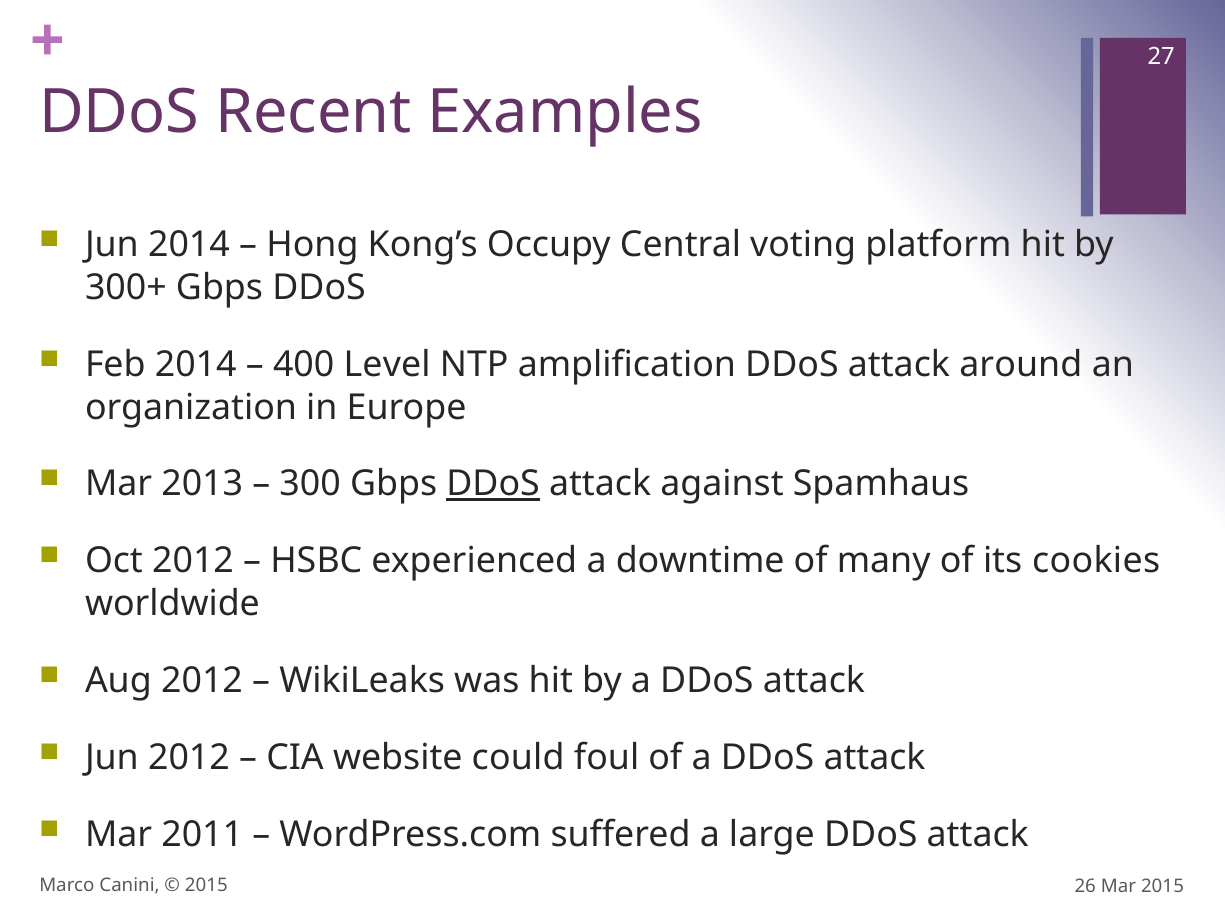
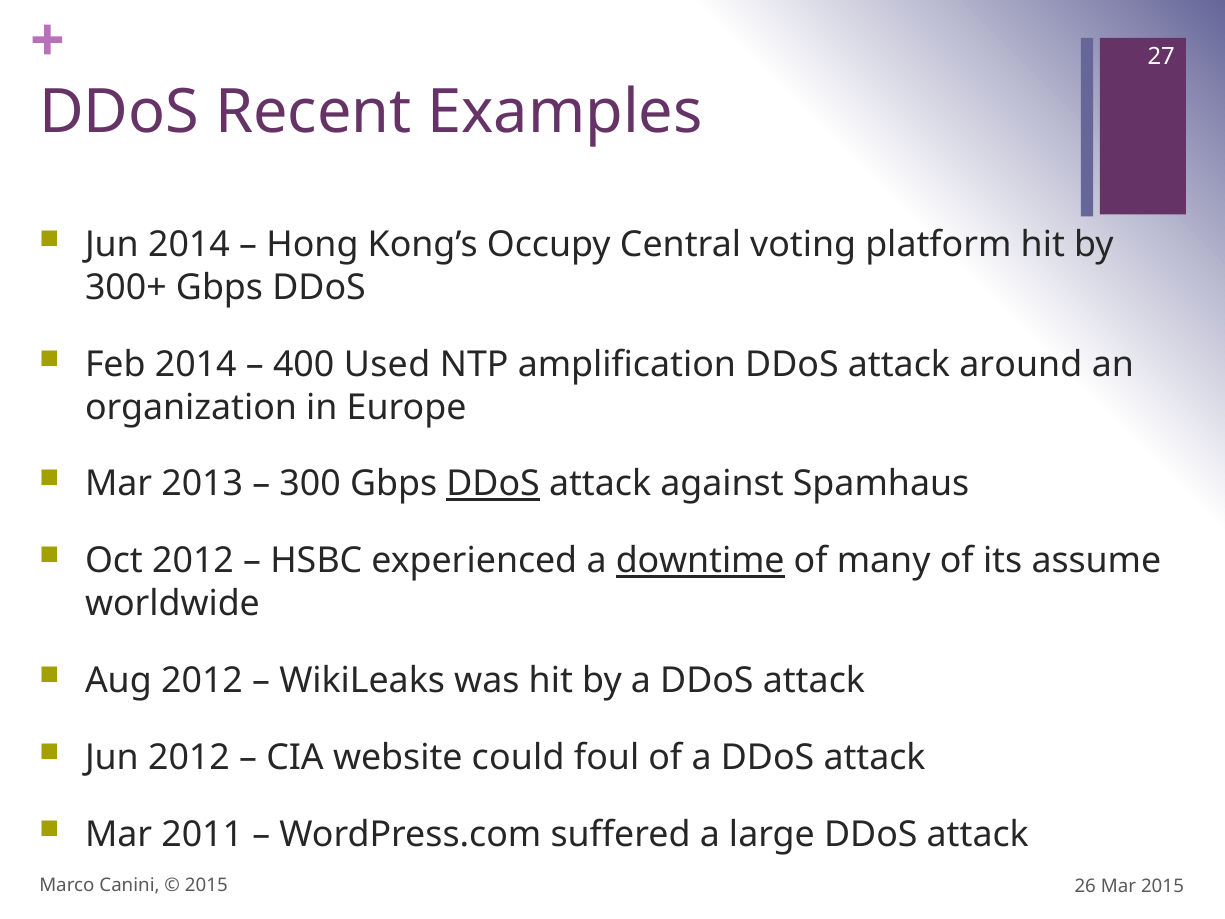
Level: Level -> Used
downtime underline: none -> present
cookies: cookies -> assume
